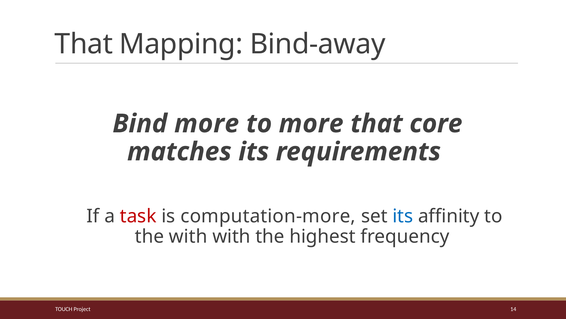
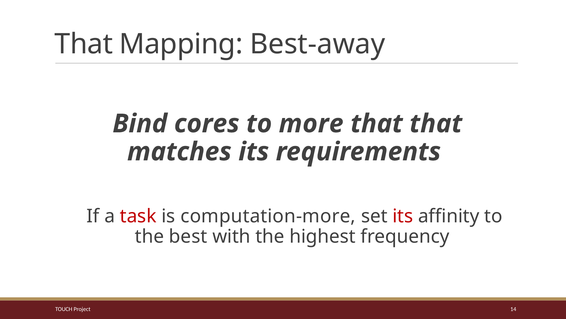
Bind-away: Bind-away -> Best-away
Bind more: more -> cores
that core: core -> that
its at (403, 216) colour: blue -> red
the with: with -> best
